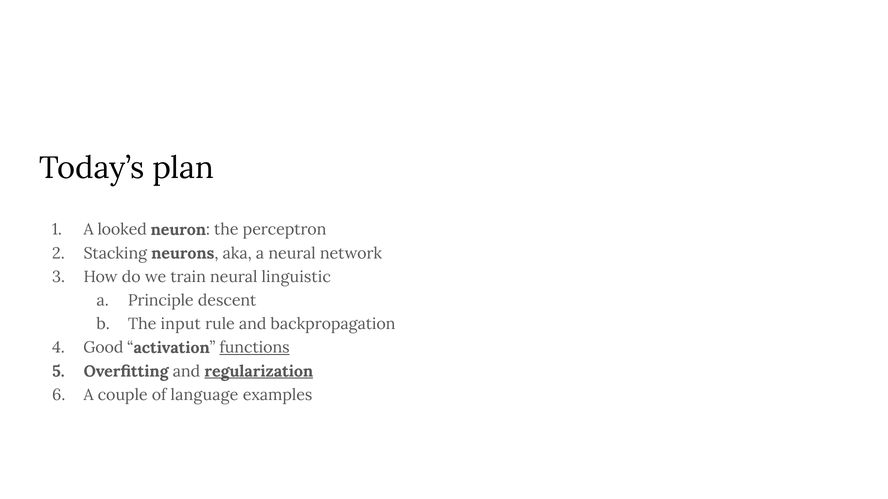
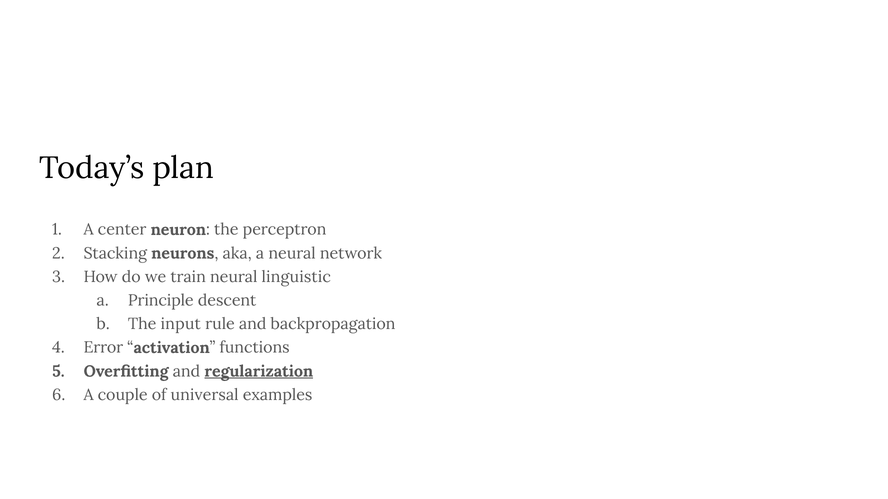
looked: looked -> center
Good: Good -> Error
functions underline: present -> none
language: language -> universal
